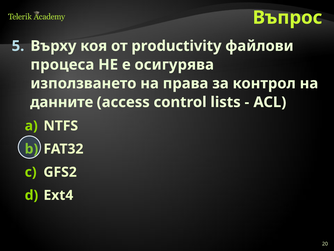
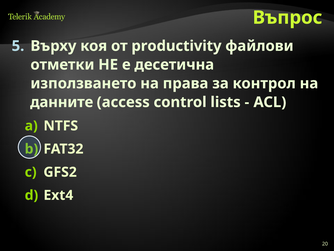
процеса: процеса -> отметки
осигурява: осигурява -> десетична
